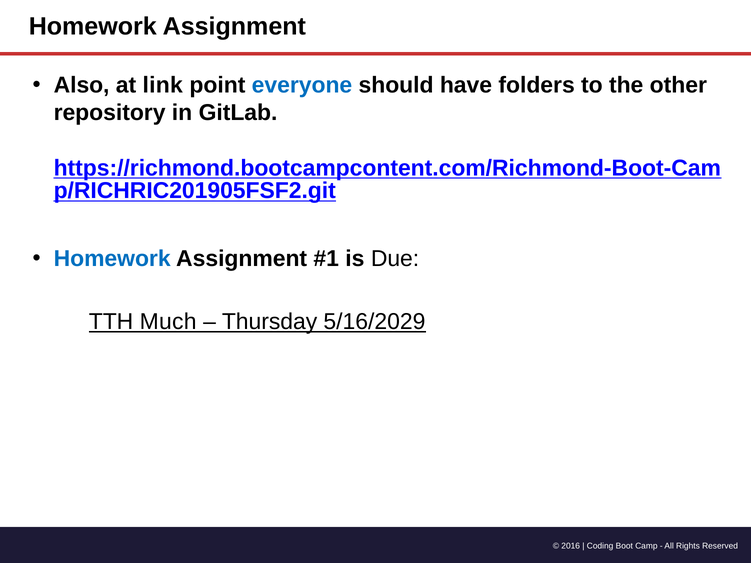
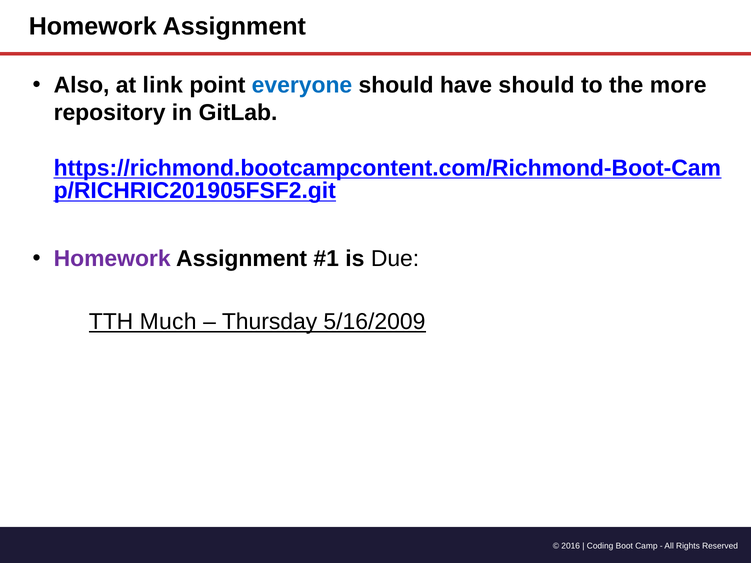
have folders: folders -> should
other: other -> more
Homework at (112, 259) colour: blue -> purple
5/16/2029: 5/16/2029 -> 5/16/2009
